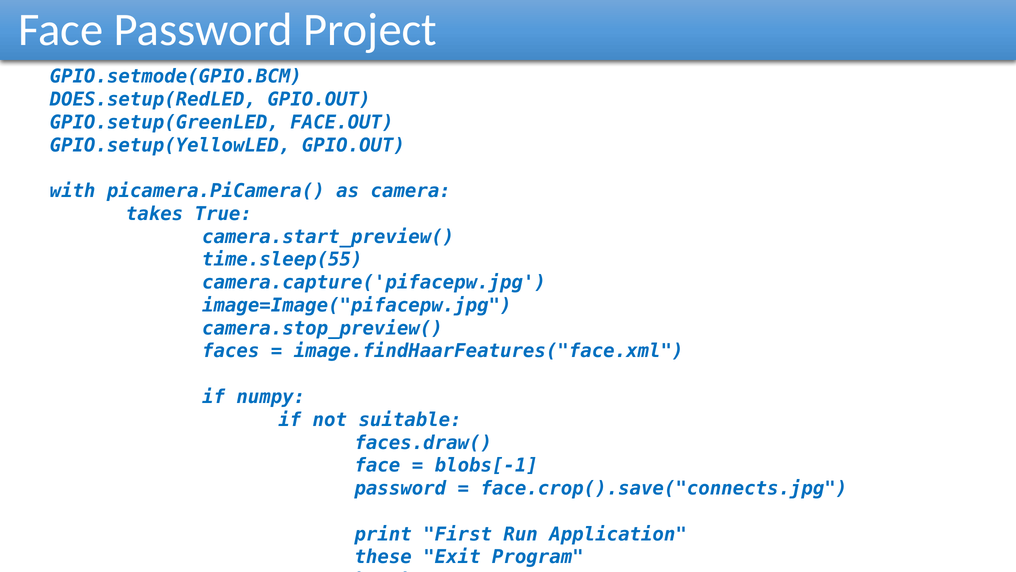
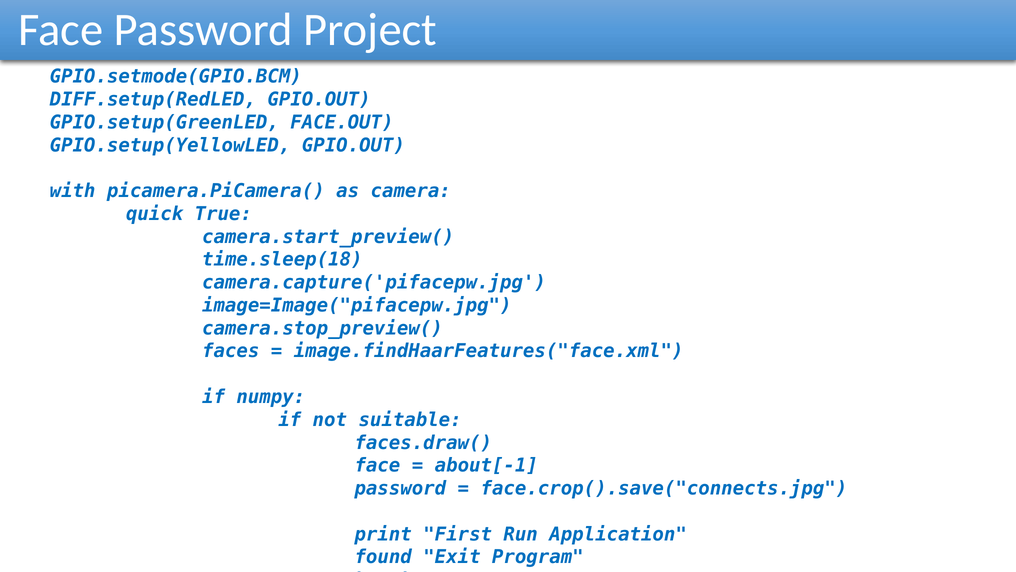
DOES.setup(RedLED: DOES.setup(RedLED -> DIFF.setup(RedLED
takes: takes -> quick
time.sleep(55: time.sleep(55 -> time.sleep(18
blobs[-1: blobs[-1 -> about[-1
these: these -> found
